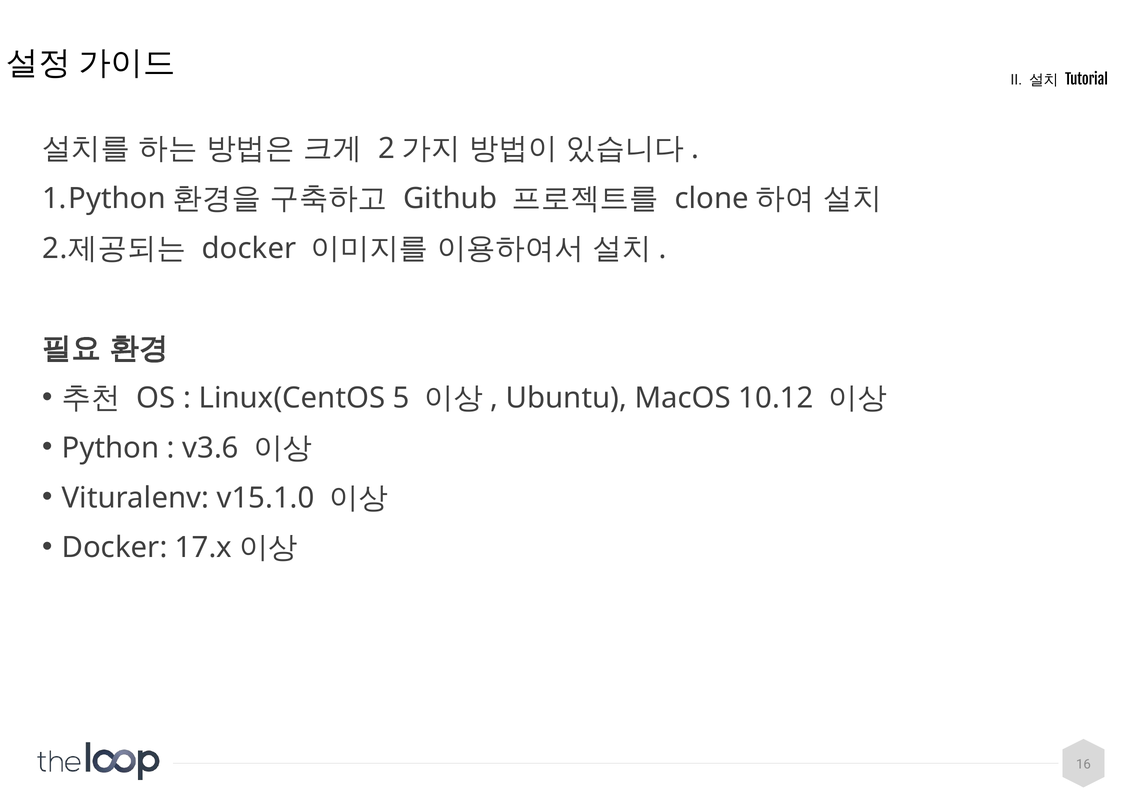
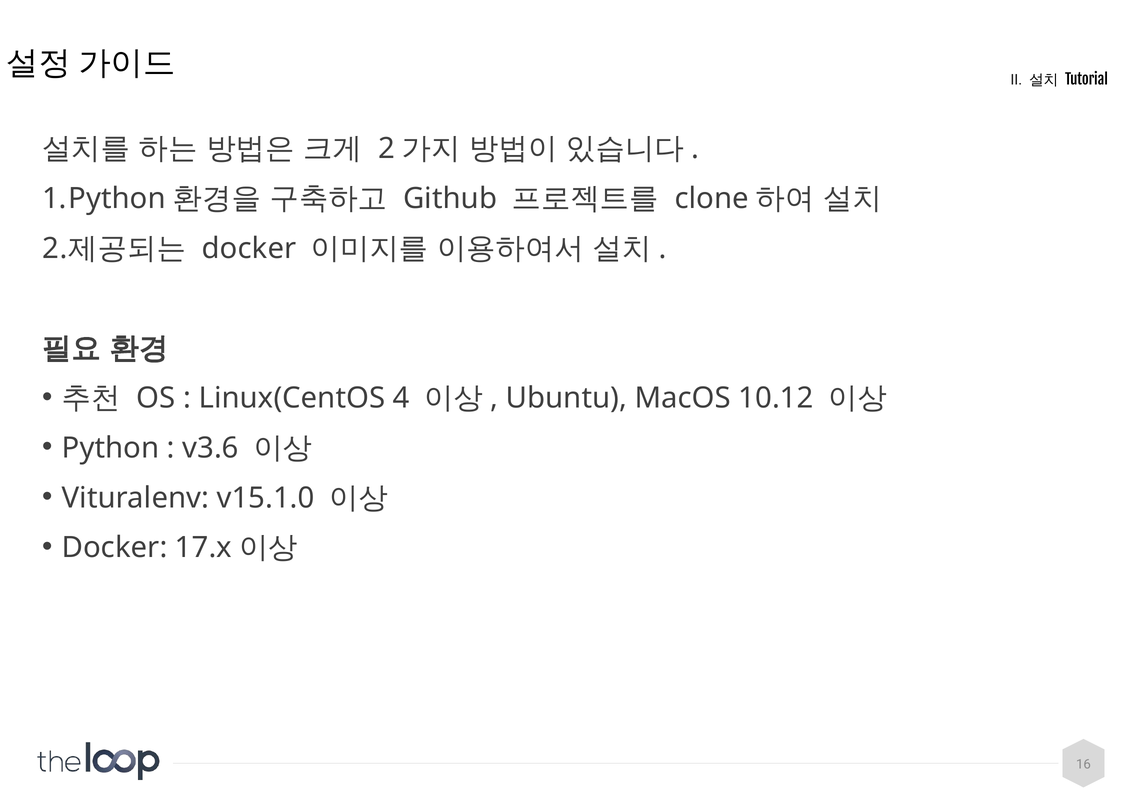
5: 5 -> 4
